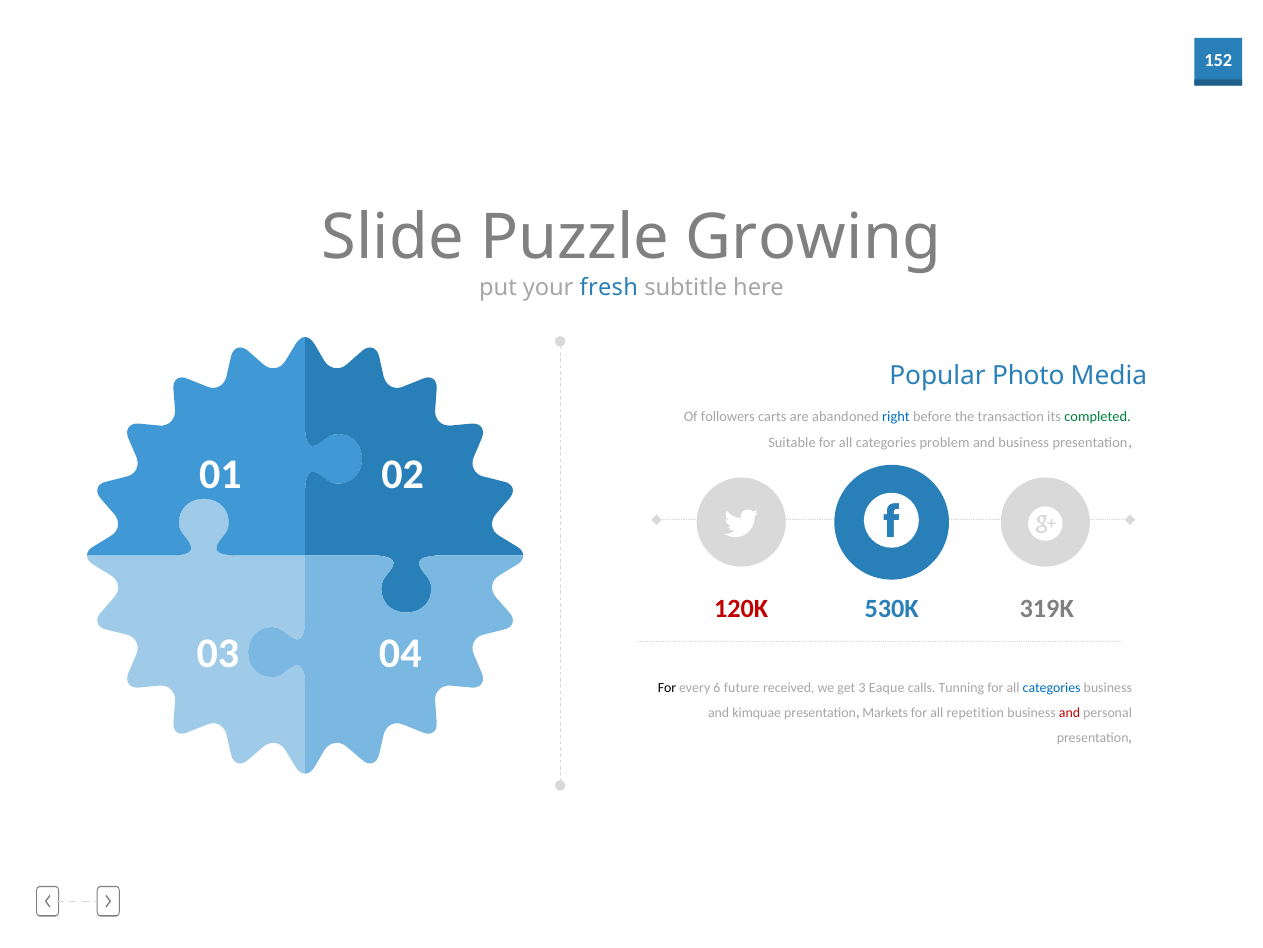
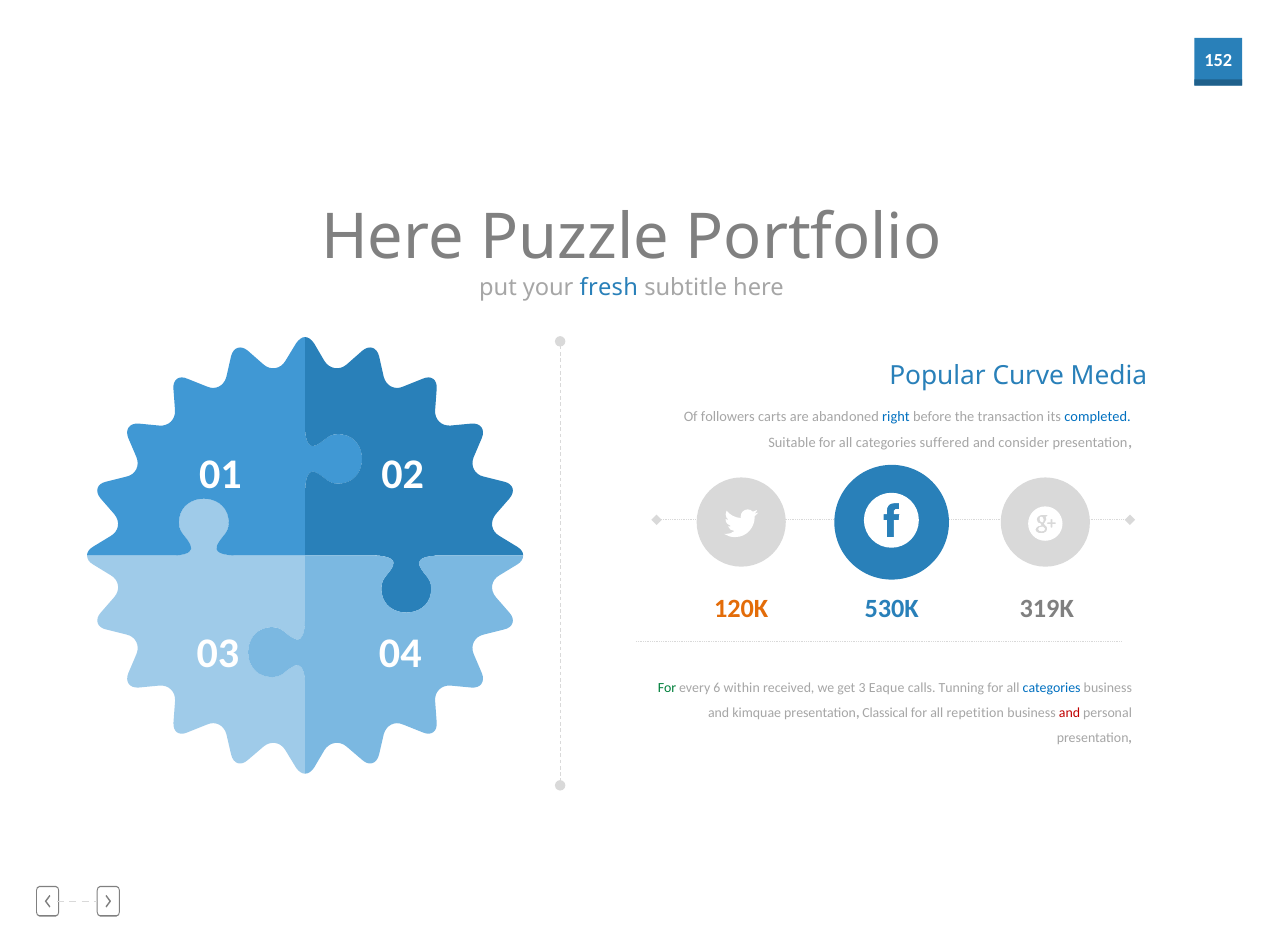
Slide at (393, 237): Slide -> Here
Growing: Growing -> Portfolio
Photo: Photo -> Curve
completed colour: green -> blue
problem: problem -> suffered
and business: business -> consider
120K colour: red -> orange
For at (667, 688) colour: black -> green
future: future -> within
Markets: Markets -> Classical
